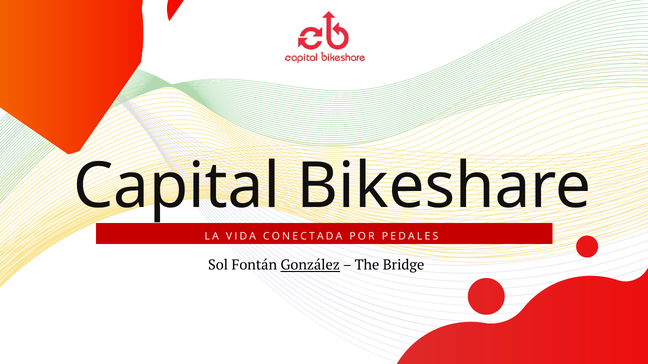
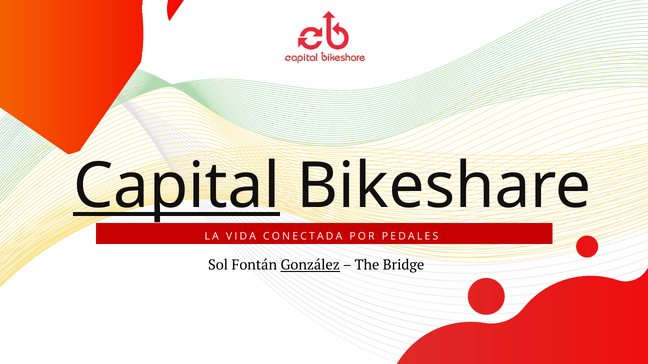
Capital underline: none -> present
